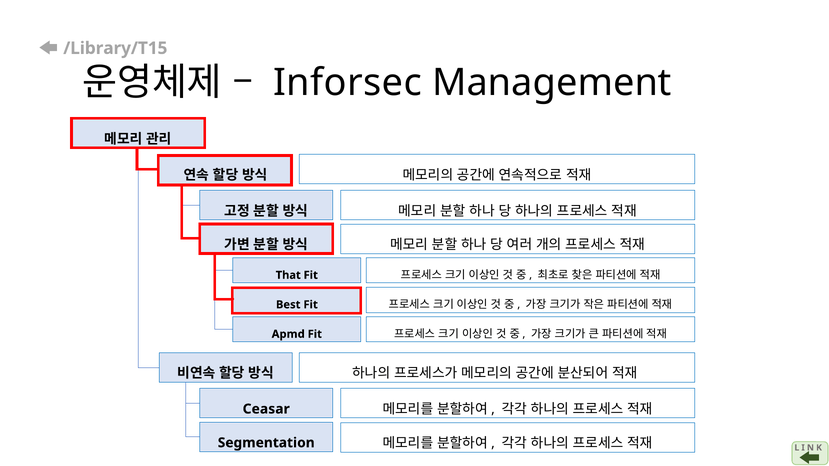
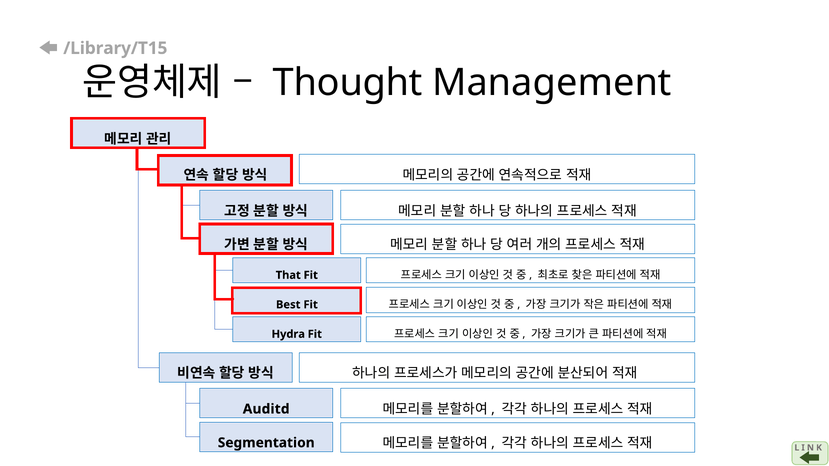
Inforsec: Inforsec -> Thought
Apmd: Apmd -> Hydra
Ceasar: Ceasar -> Auditd
